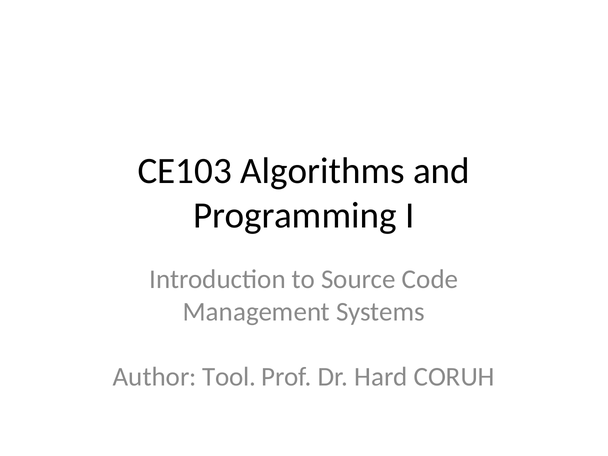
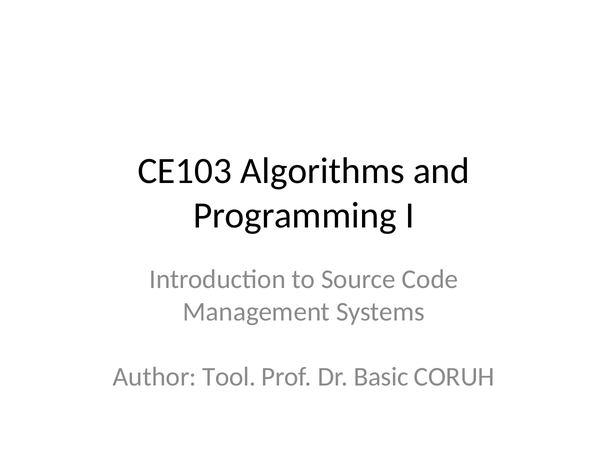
Hard: Hard -> Basic
